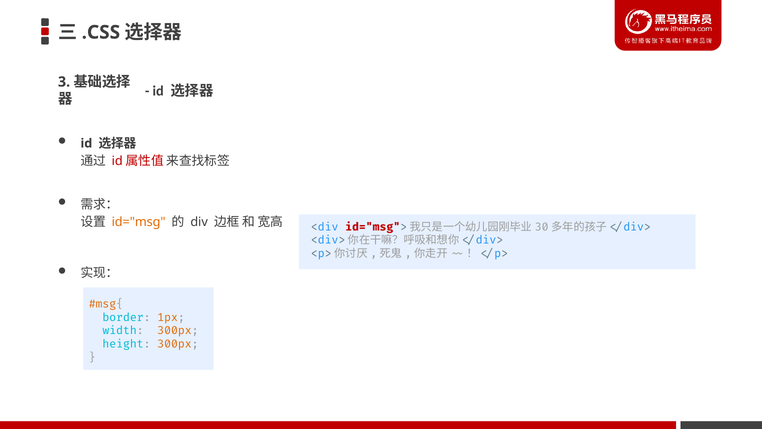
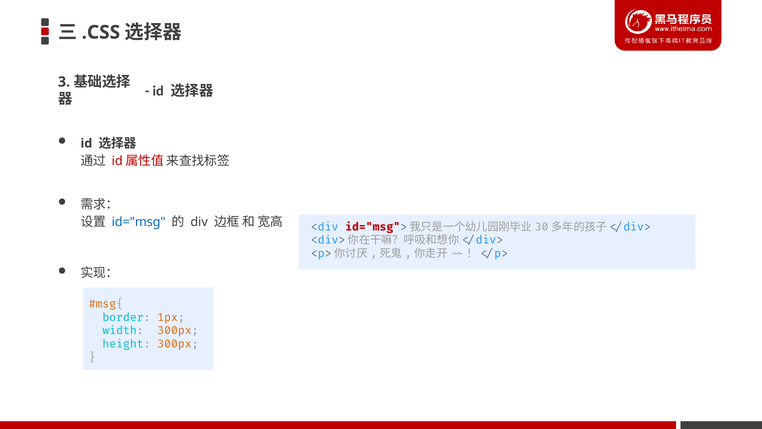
id="msg colour: orange -> blue
